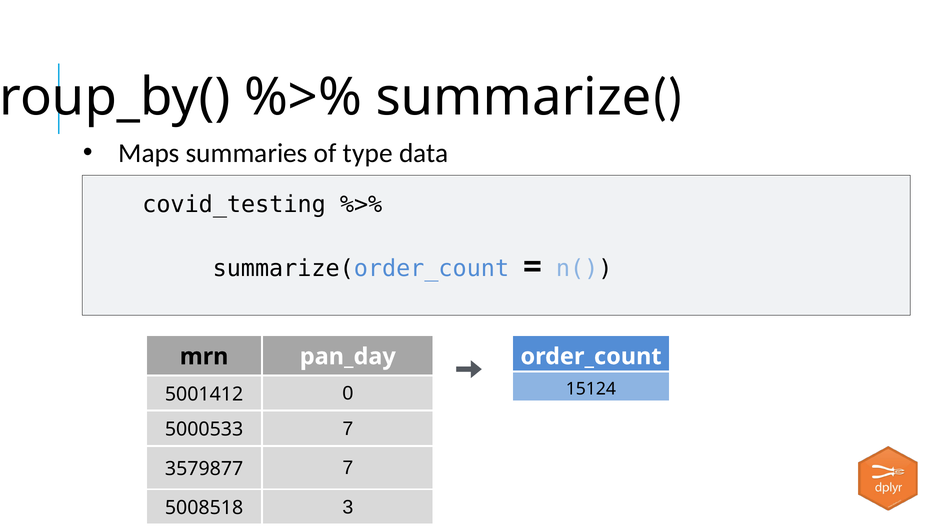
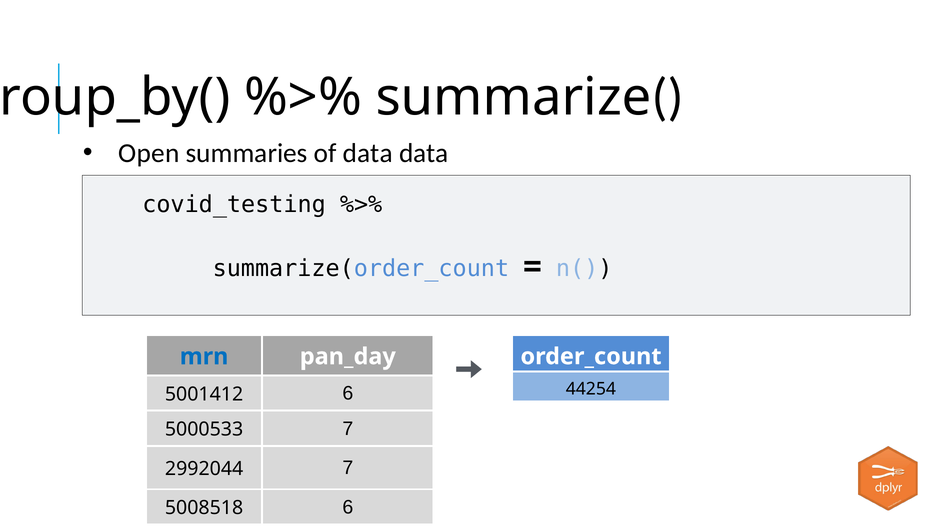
Maps: Maps -> Open
of type: type -> data
mrn colour: black -> blue
15124: 15124 -> 44254
5001412 0: 0 -> 6
3579877: 3579877 -> 2992044
5008518 3: 3 -> 6
